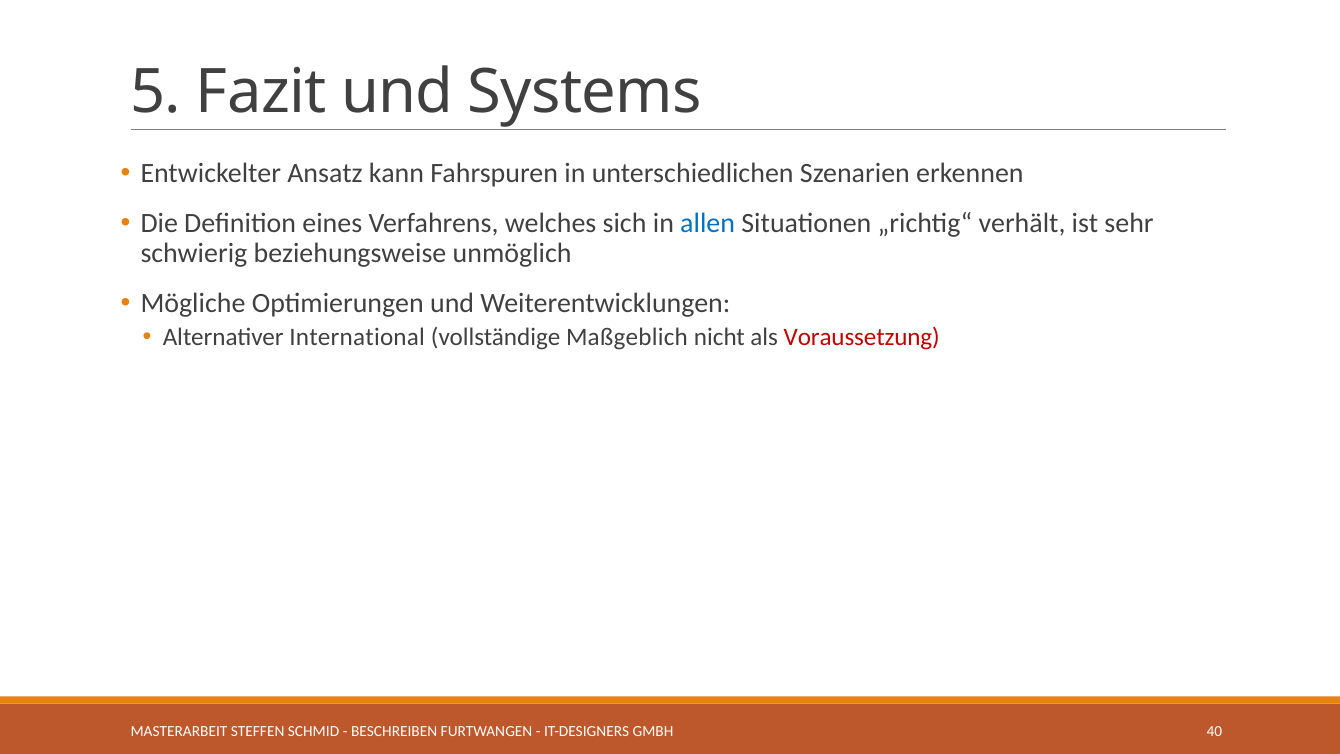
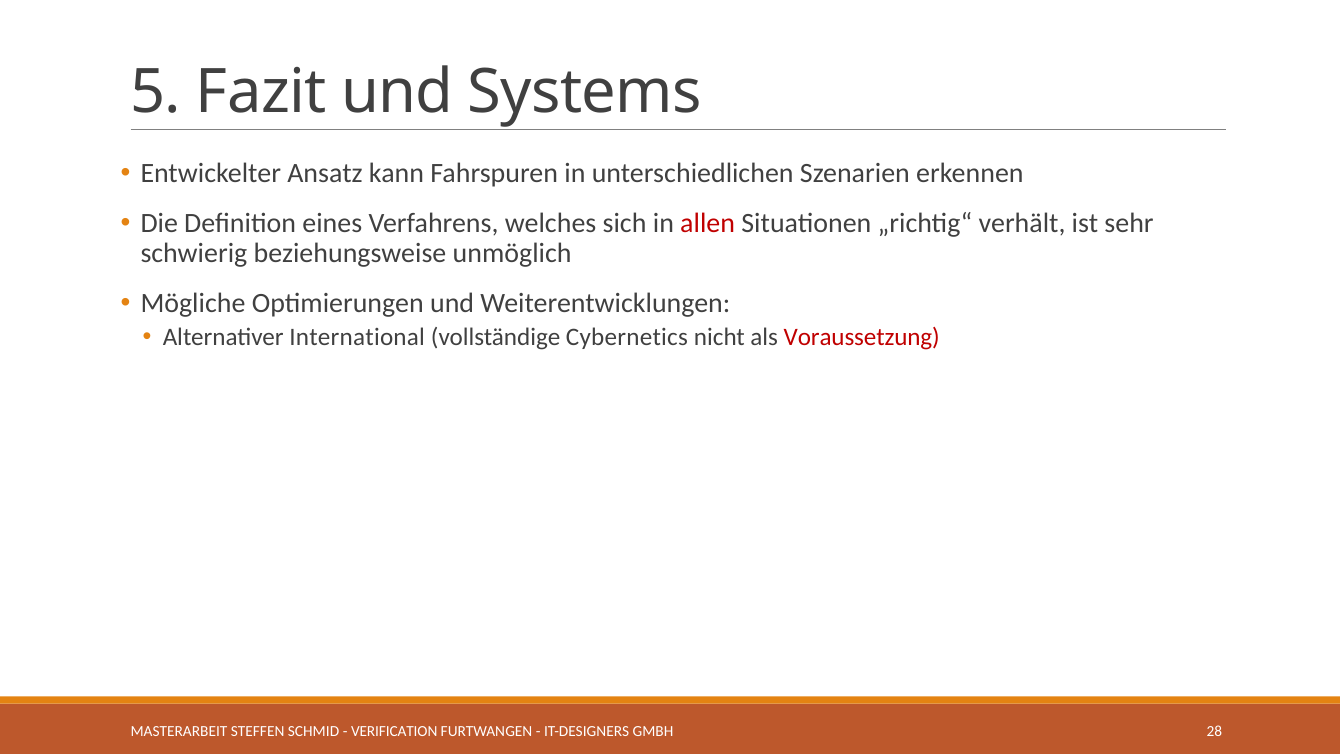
allen colour: blue -> red
Maßgeblich: Maßgeblich -> Cybernetics
BESCHREIBEN: BESCHREIBEN -> VERIFICATION
40: 40 -> 28
